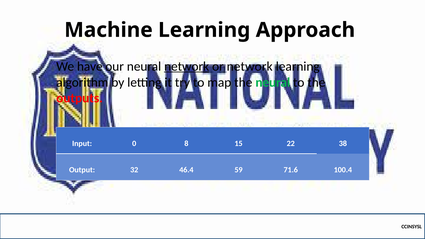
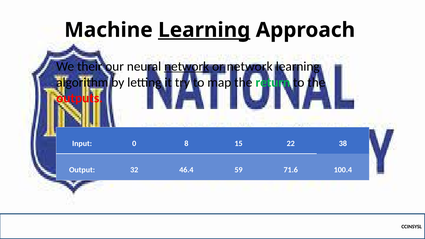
Learning at (204, 30) underline: none -> present
have: have -> their
the neural: neural -> return
